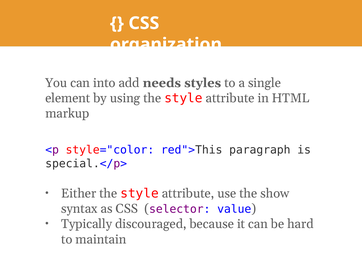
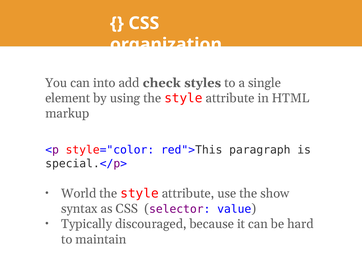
needs: needs -> check
Either: Either -> World
